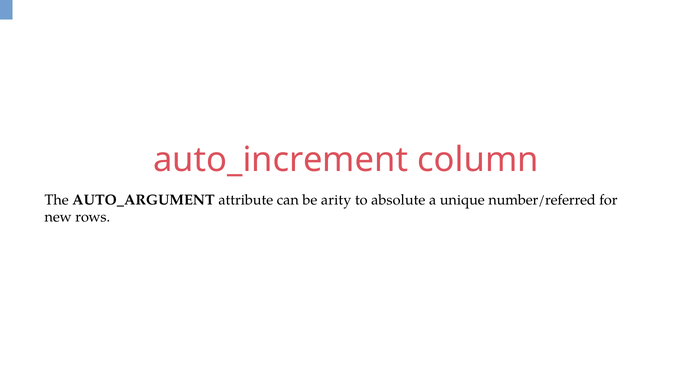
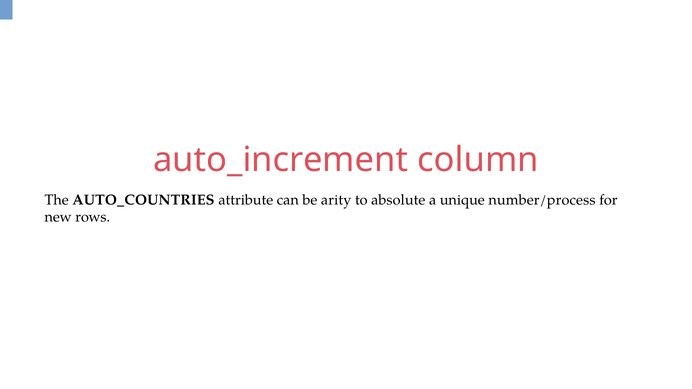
AUTO_ARGUMENT: AUTO_ARGUMENT -> AUTO_COUNTRIES
number/referred: number/referred -> number/process
